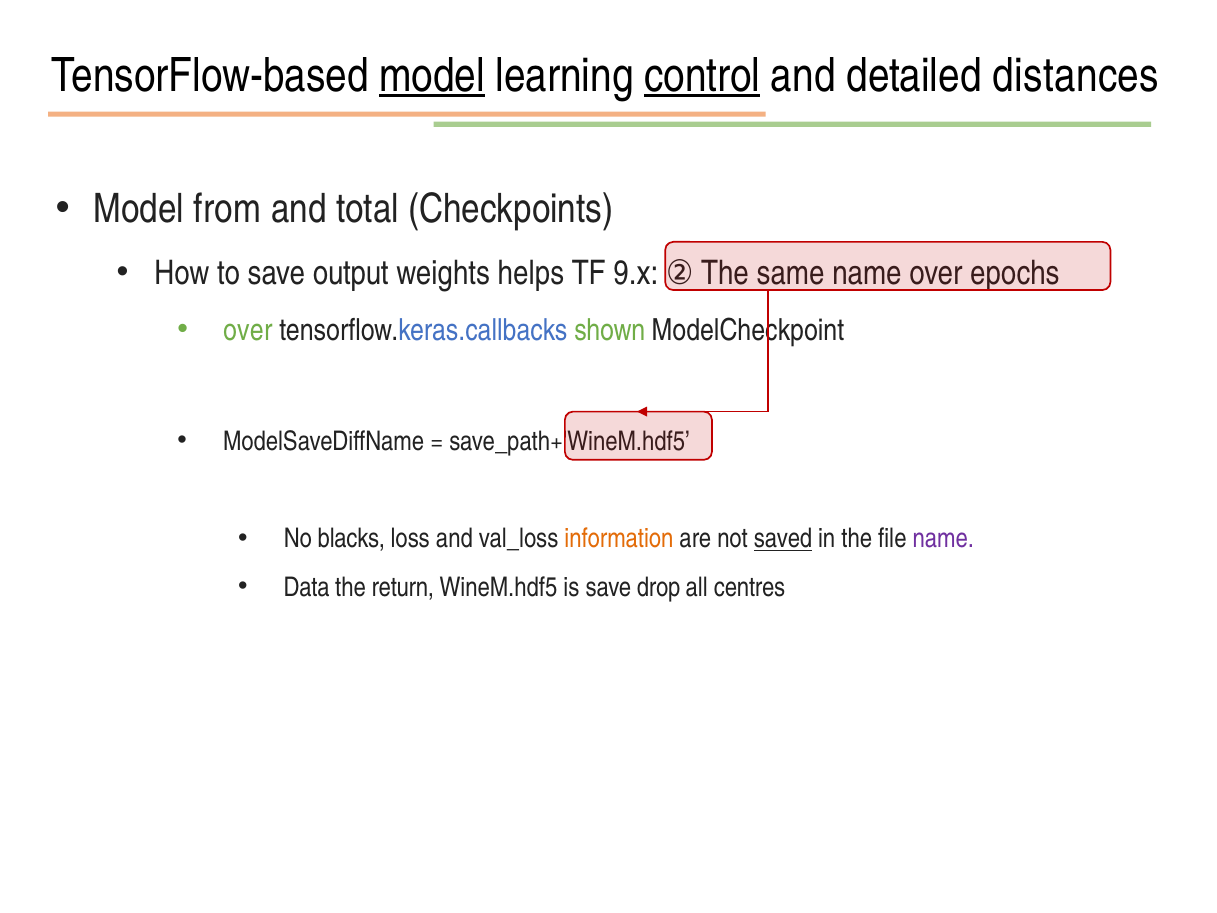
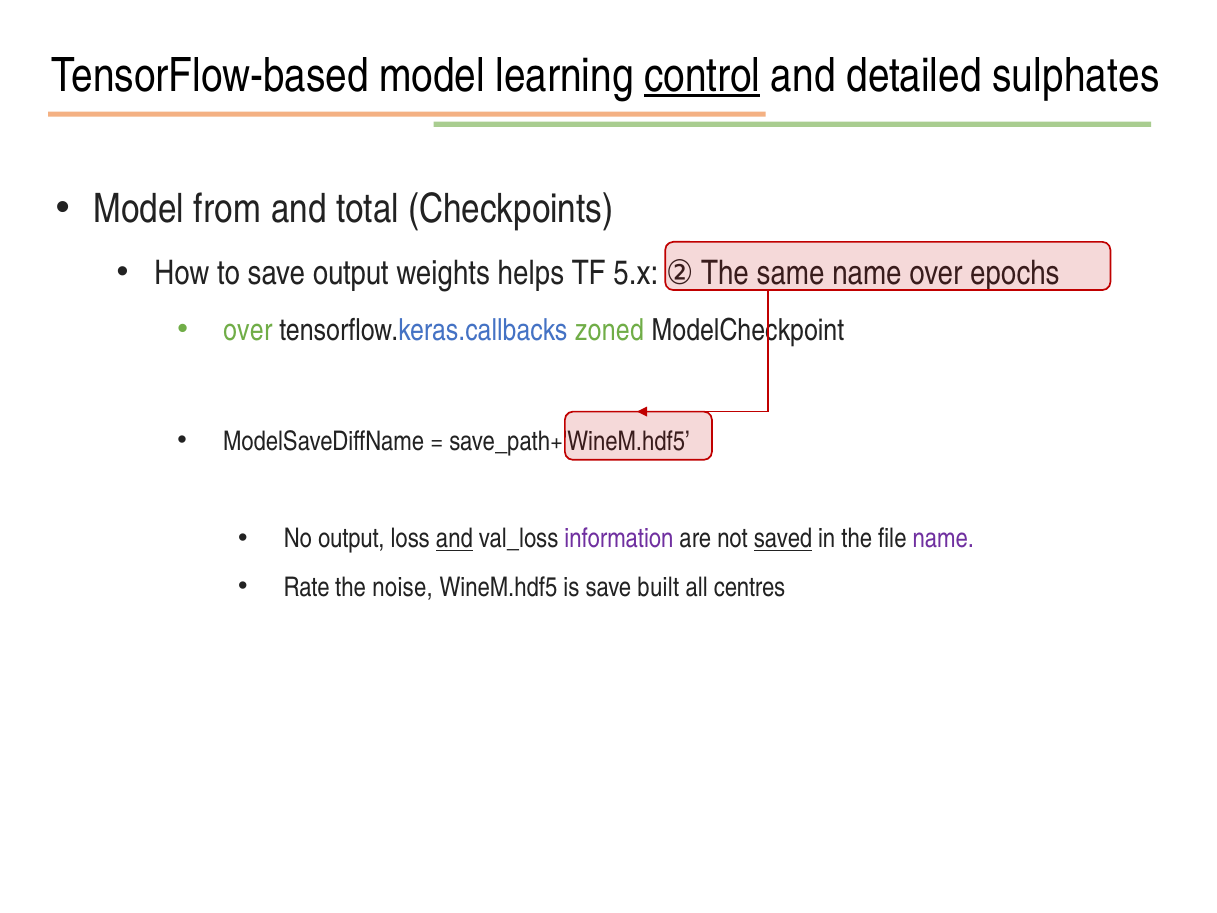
model at (432, 76) underline: present -> none
distances: distances -> sulphates
9.x: 9.x -> 5.x
shown: shown -> zoned
No blacks: blacks -> output
and at (454, 539) underline: none -> present
information colour: orange -> purple
Data: Data -> Rate
return: return -> noise
drop: drop -> built
